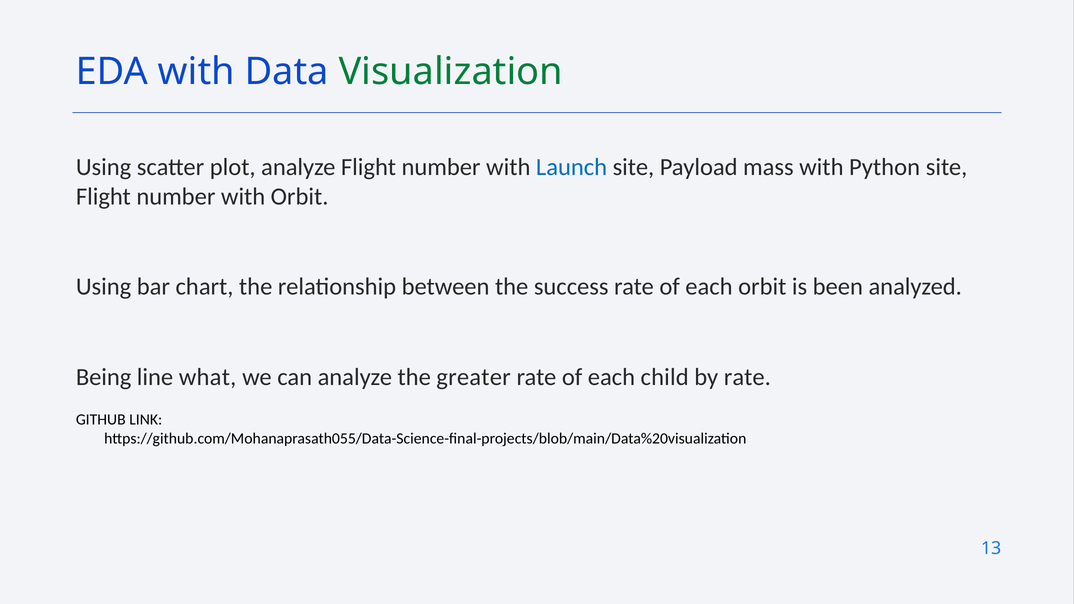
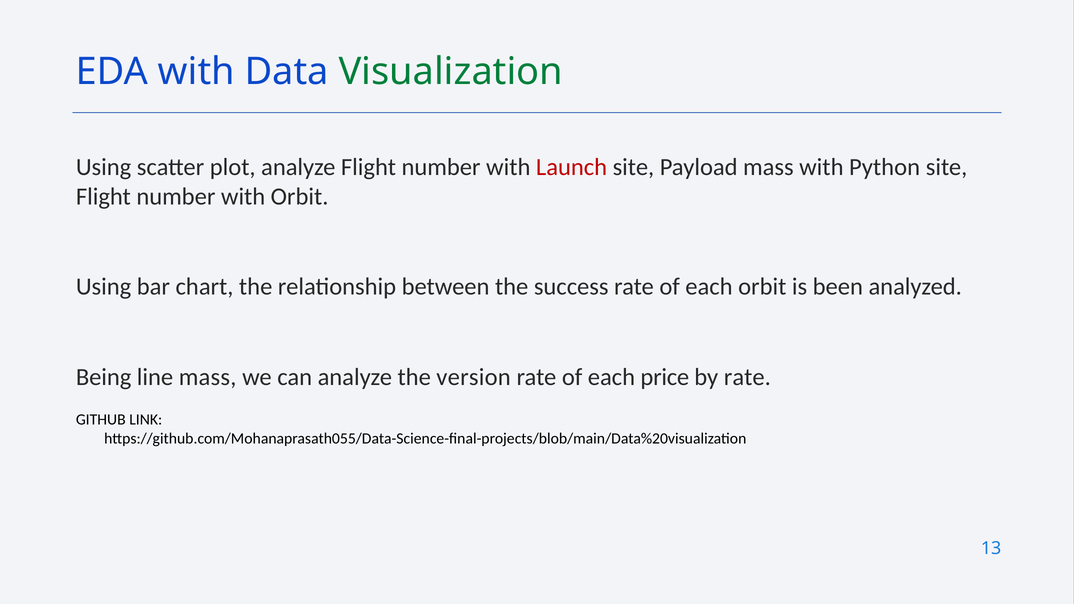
Launch colour: blue -> red
line what: what -> mass
greater: greater -> version
child: child -> price
